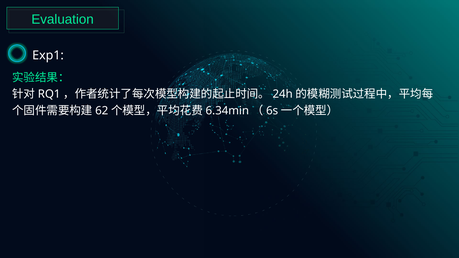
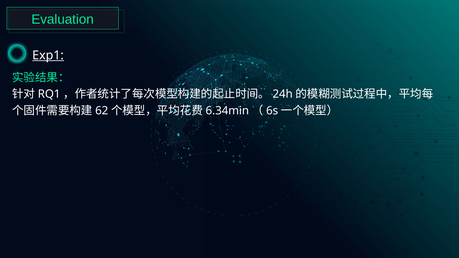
Exp1 underline: none -> present
